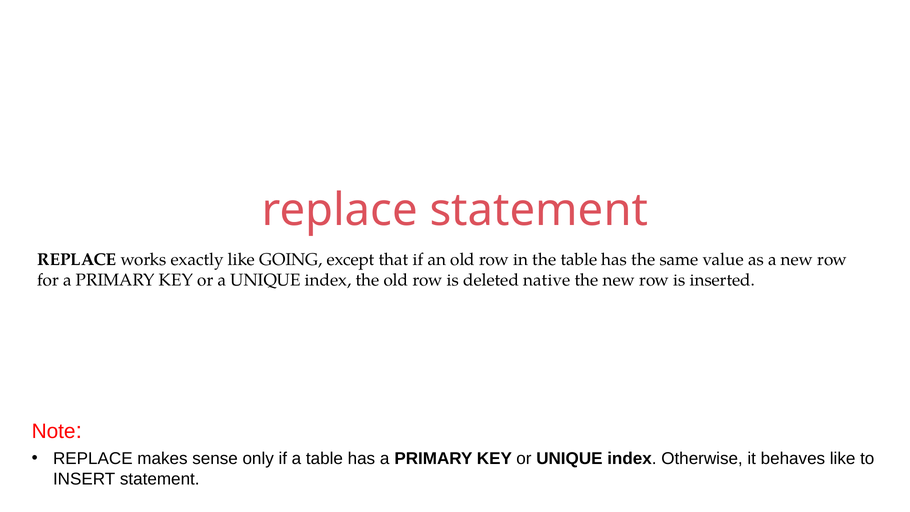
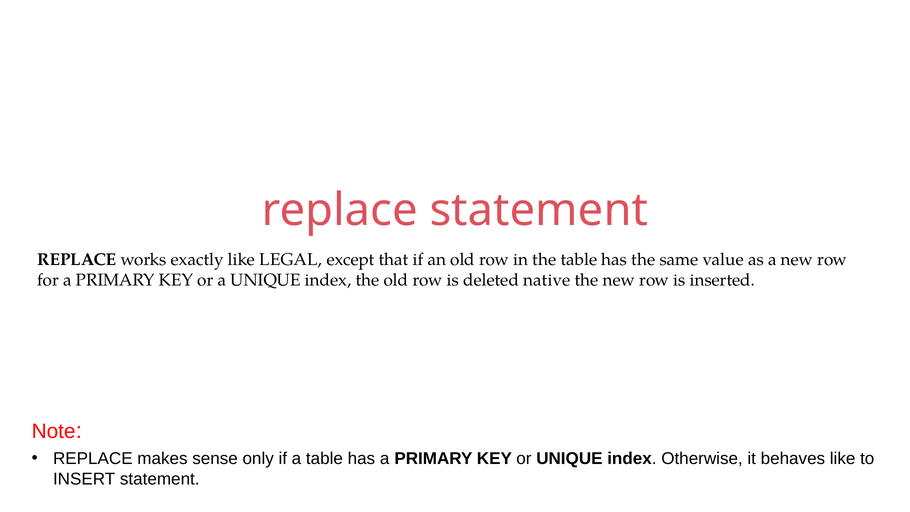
GOING: GOING -> LEGAL
